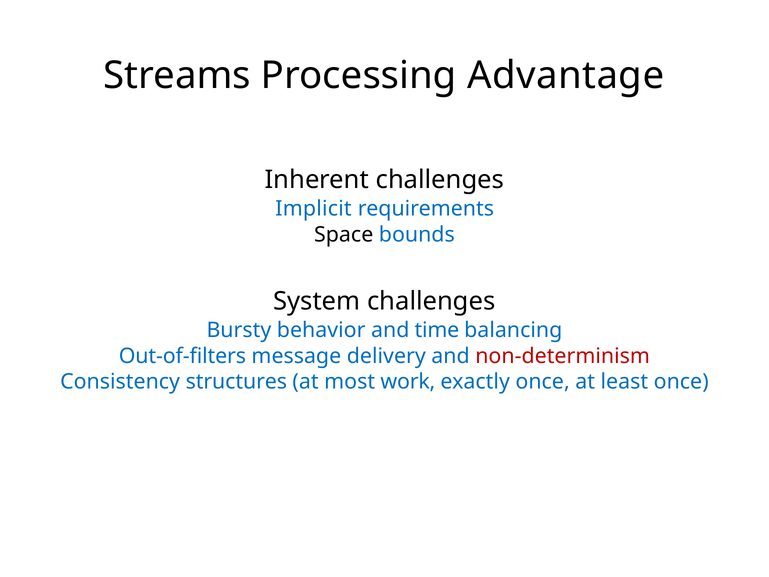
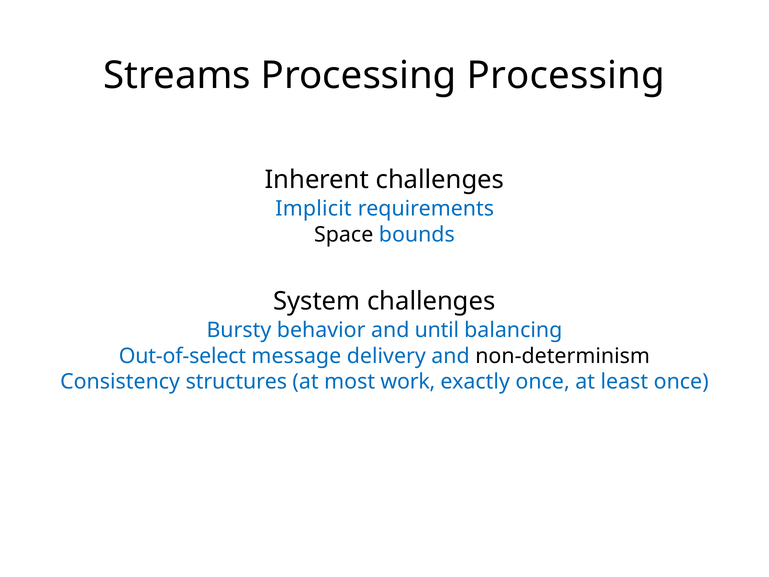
Processing Advantage: Advantage -> Processing
time: time -> until
Out-of-filters: Out-of-filters -> Out-of-select
non-determinism colour: red -> black
